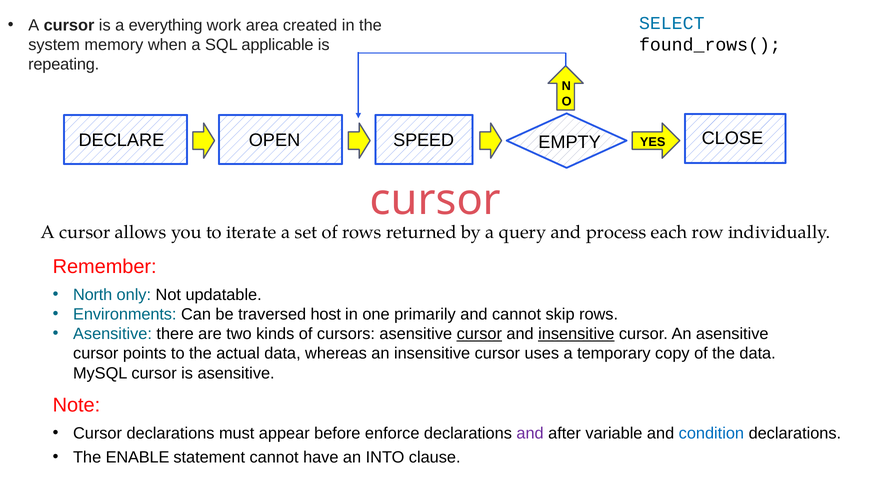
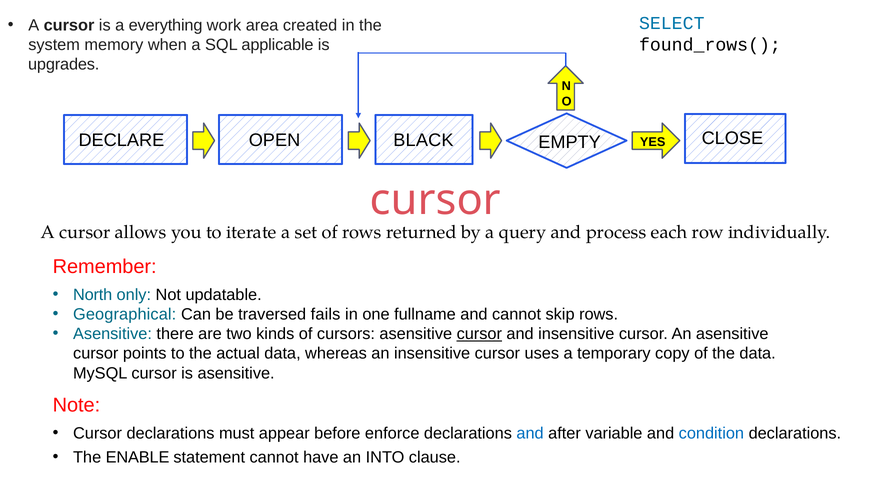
repeating: repeating -> upgrades
SPEED: SPEED -> BLACK
Environments: Environments -> Geographical
host: host -> fails
primarily: primarily -> fullname
insensitive at (576, 334) underline: present -> none
and at (530, 433) colour: purple -> blue
